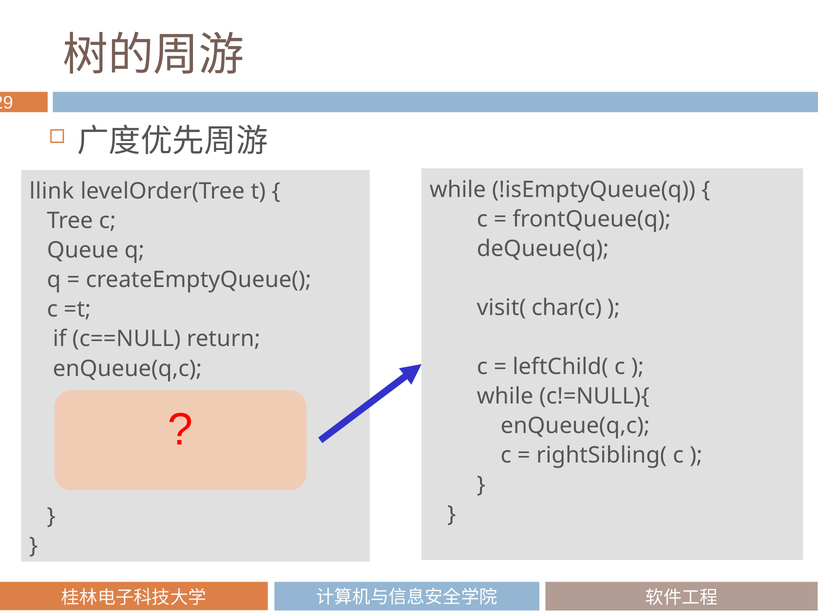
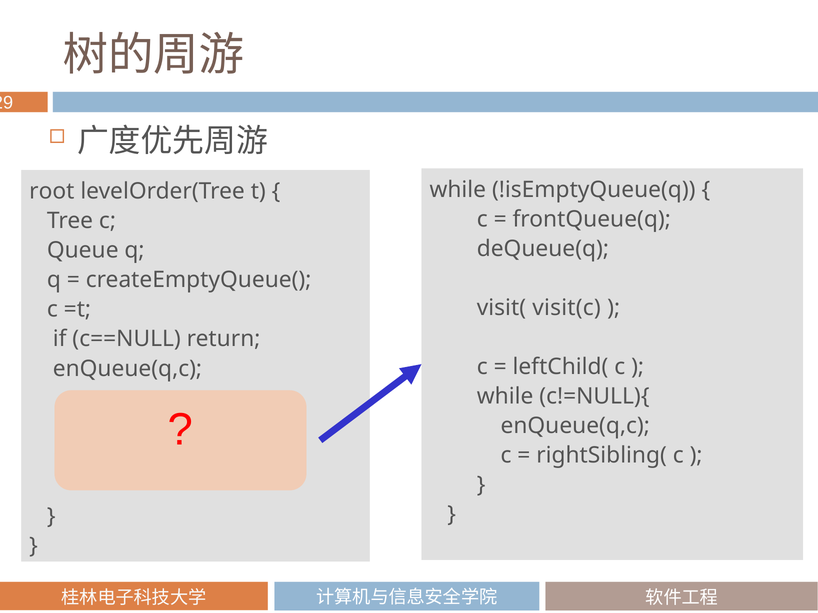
llink: llink -> root
char(c: char(c -> visit(c
